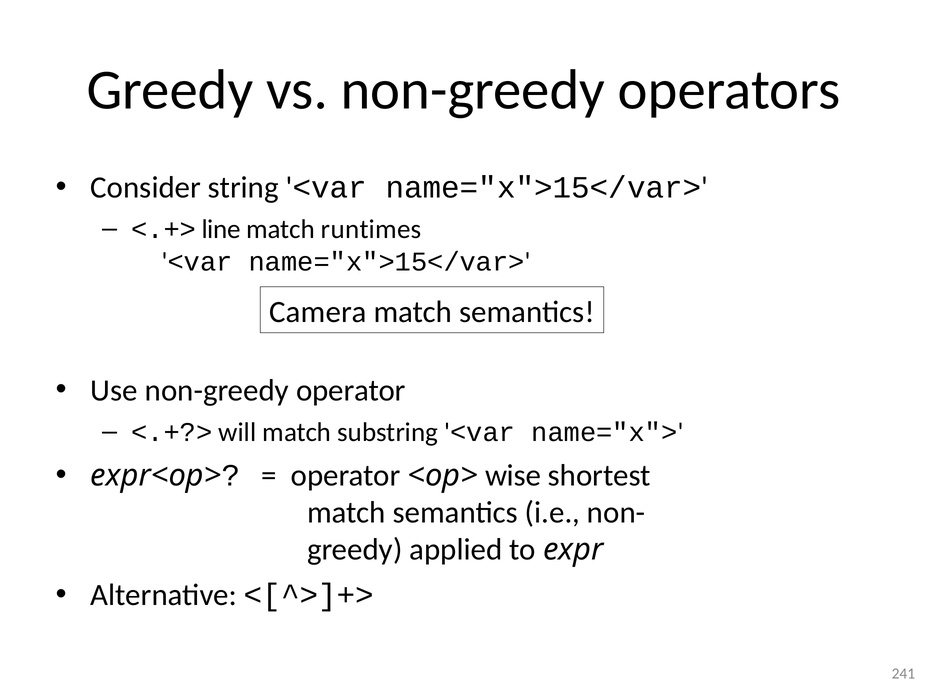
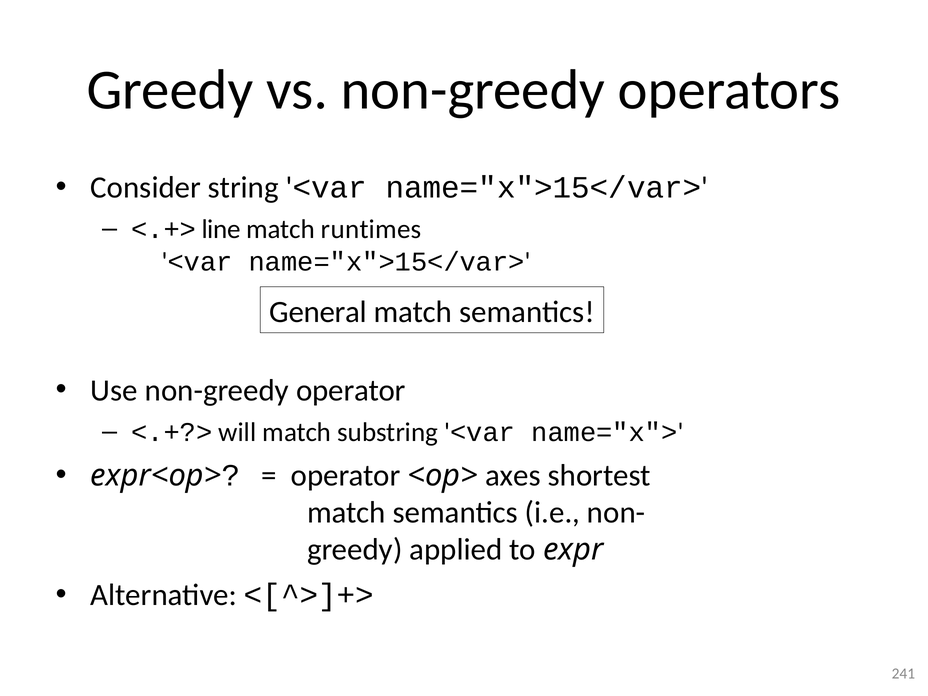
Camera: Camera -> General
wise: wise -> axes
